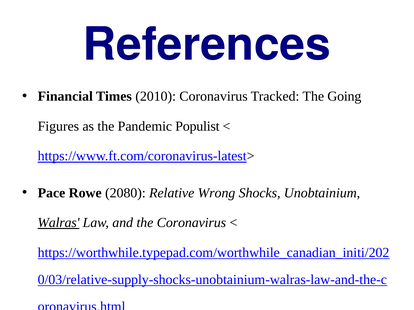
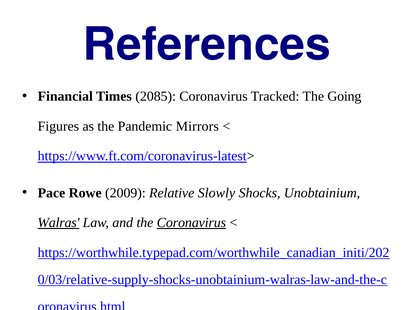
2010: 2010 -> 2085
Populist: Populist -> Mirrors
2080: 2080 -> 2009
Wrong: Wrong -> Slowly
Coronavirus at (191, 223) underline: none -> present
